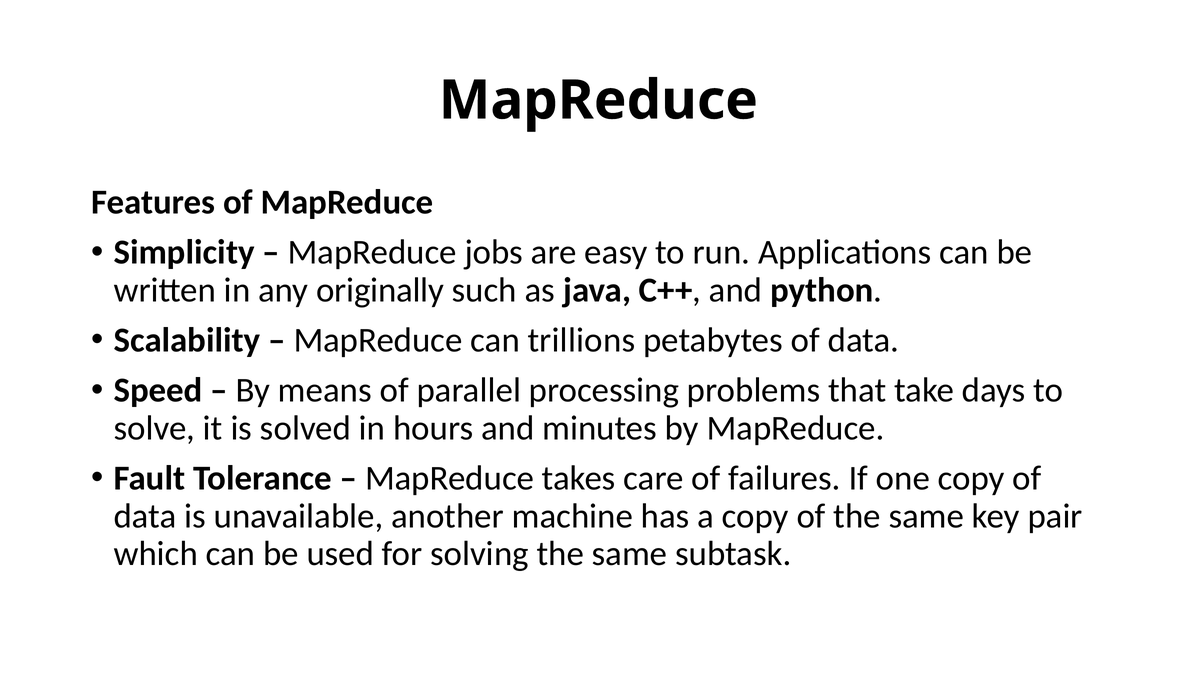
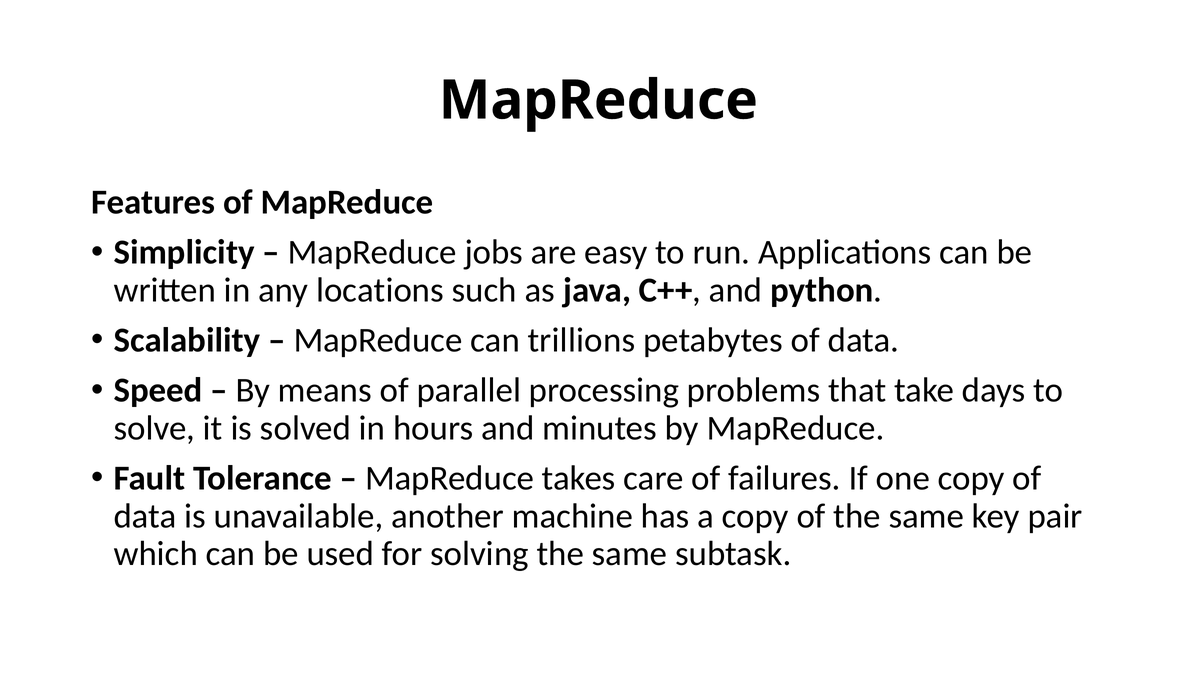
originally: originally -> locations
